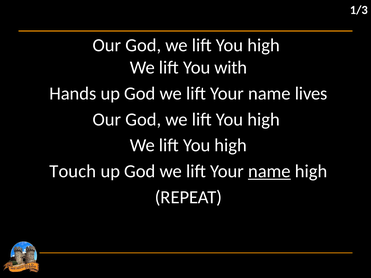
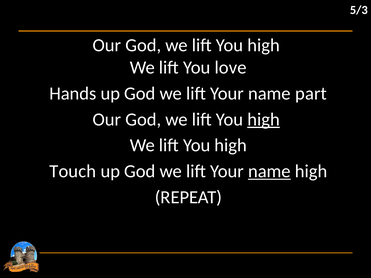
1/3: 1/3 -> 5/3
with: with -> love
lives: lives -> part
high at (264, 120) underline: none -> present
